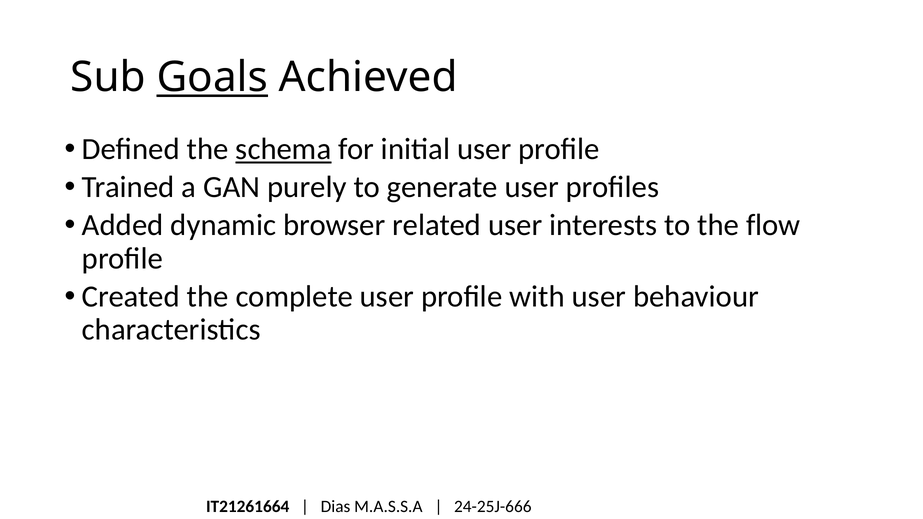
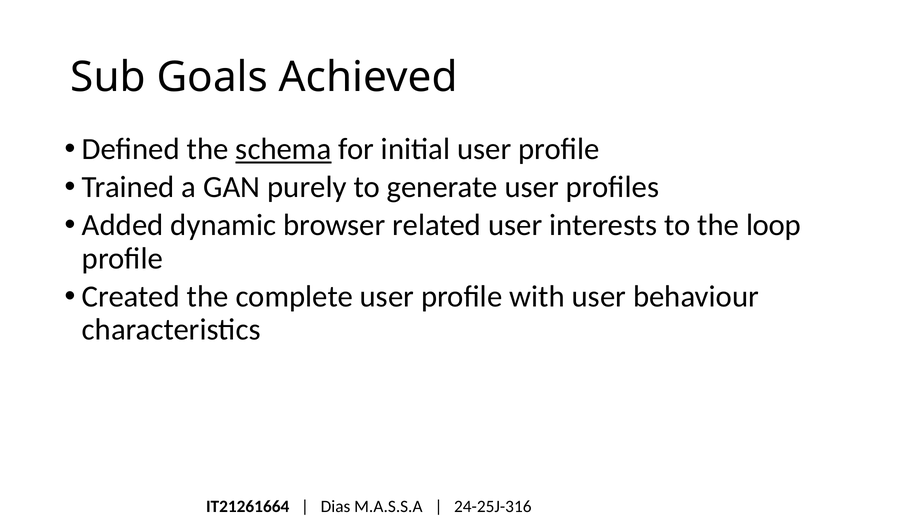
Goals underline: present -> none
flow: flow -> loop
24-25J-666: 24-25J-666 -> 24-25J-316
